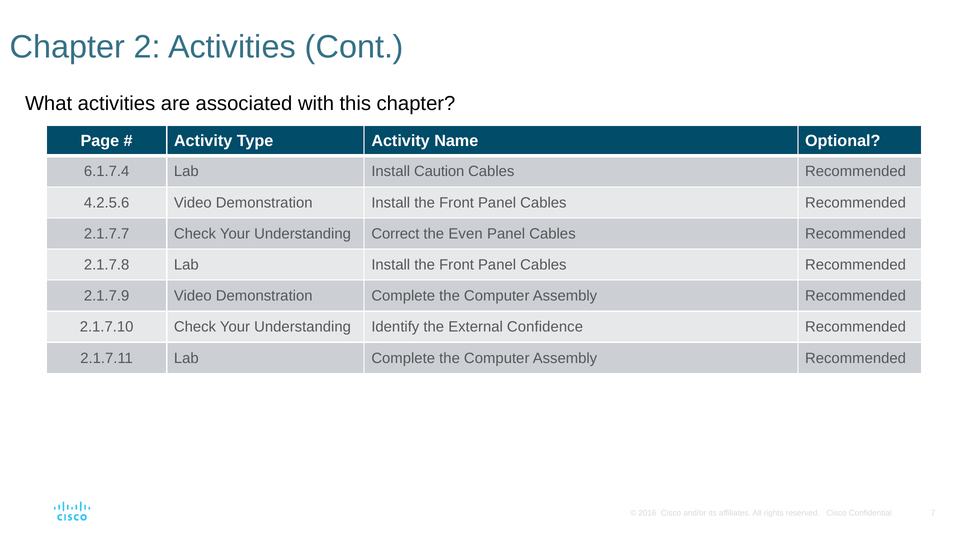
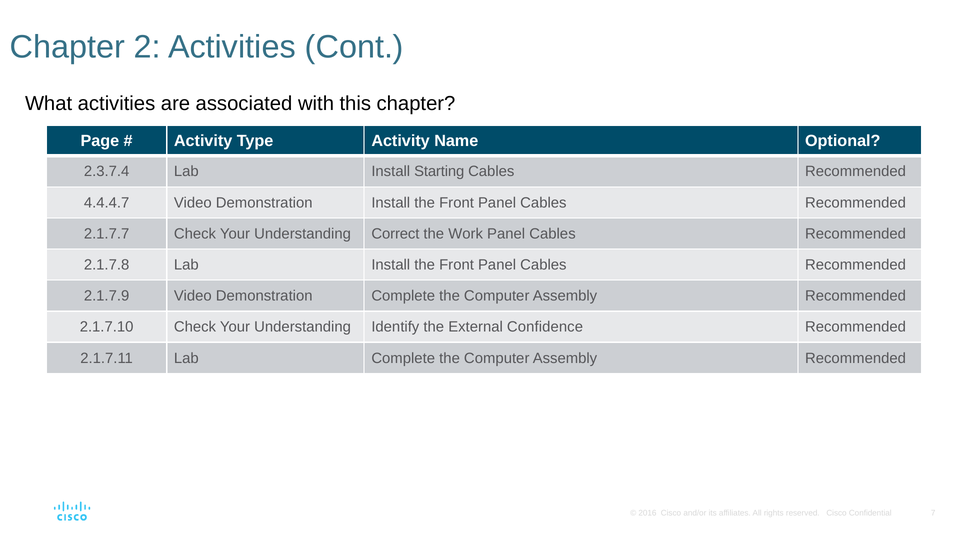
6.1.7.4: 6.1.7.4 -> 2.3.7.4
Caution: Caution -> Starting
4.2.5.6: 4.2.5.6 -> 4.4.4.7
Even: Even -> Work
